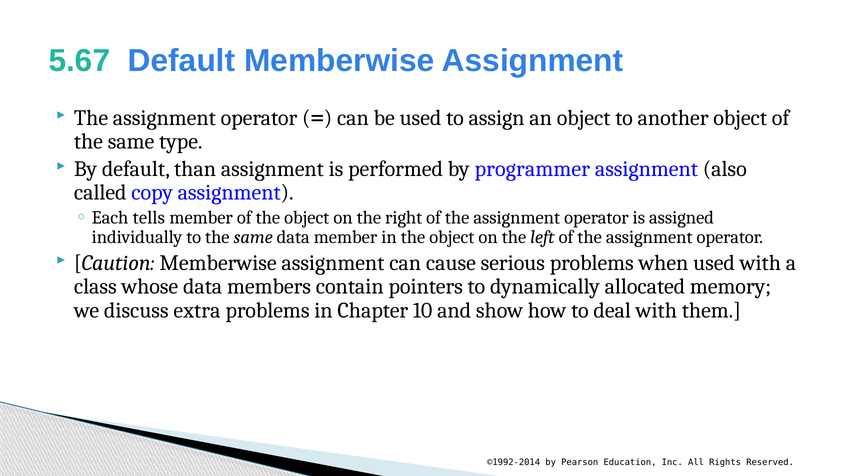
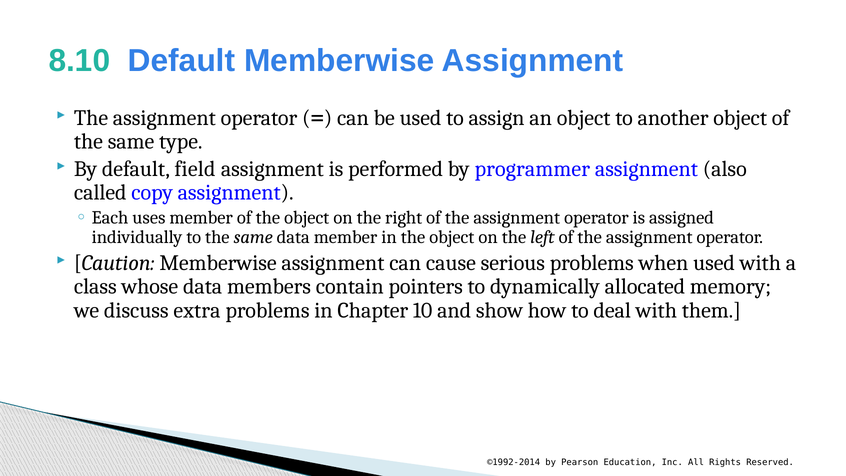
5.67: 5.67 -> 8.10
than: than -> field
tells: tells -> uses
